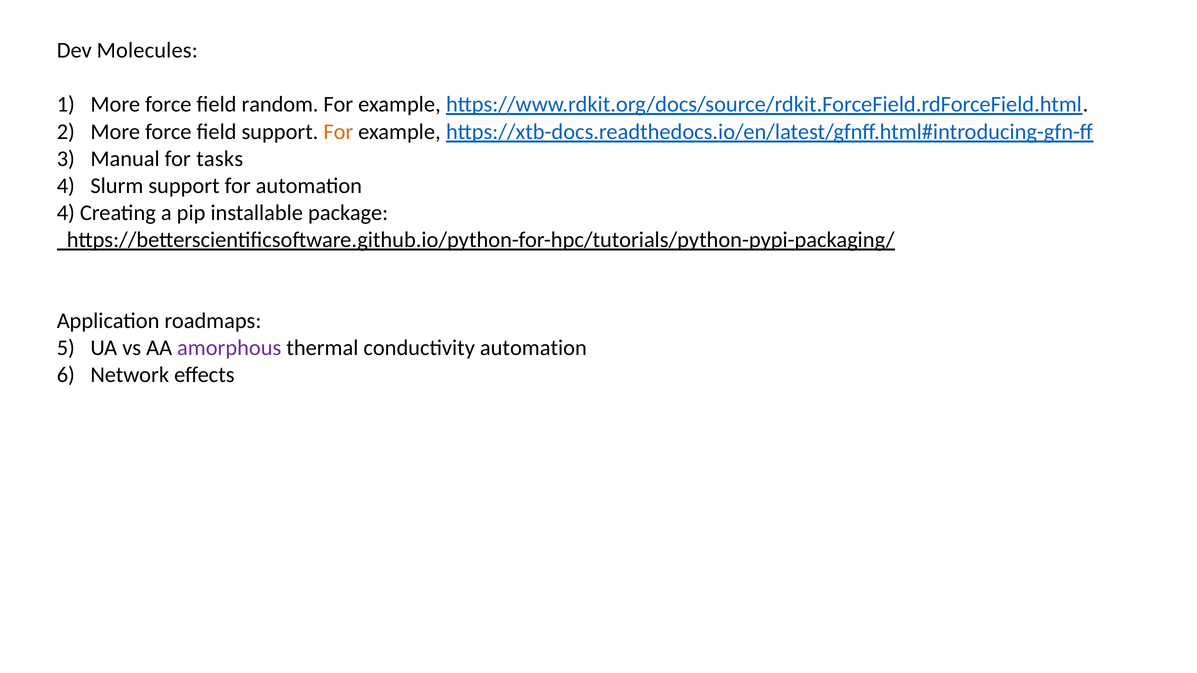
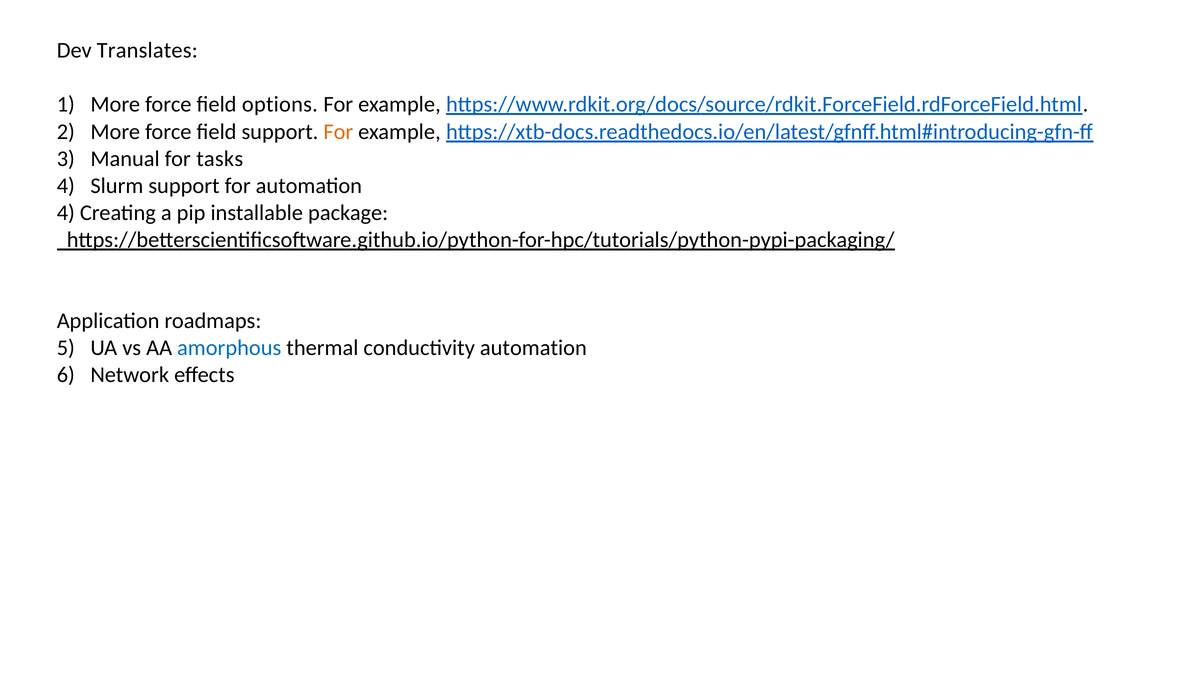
Molecules: Molecules -> Translates
random: random -> options
amorphous colour: purple -> blue
